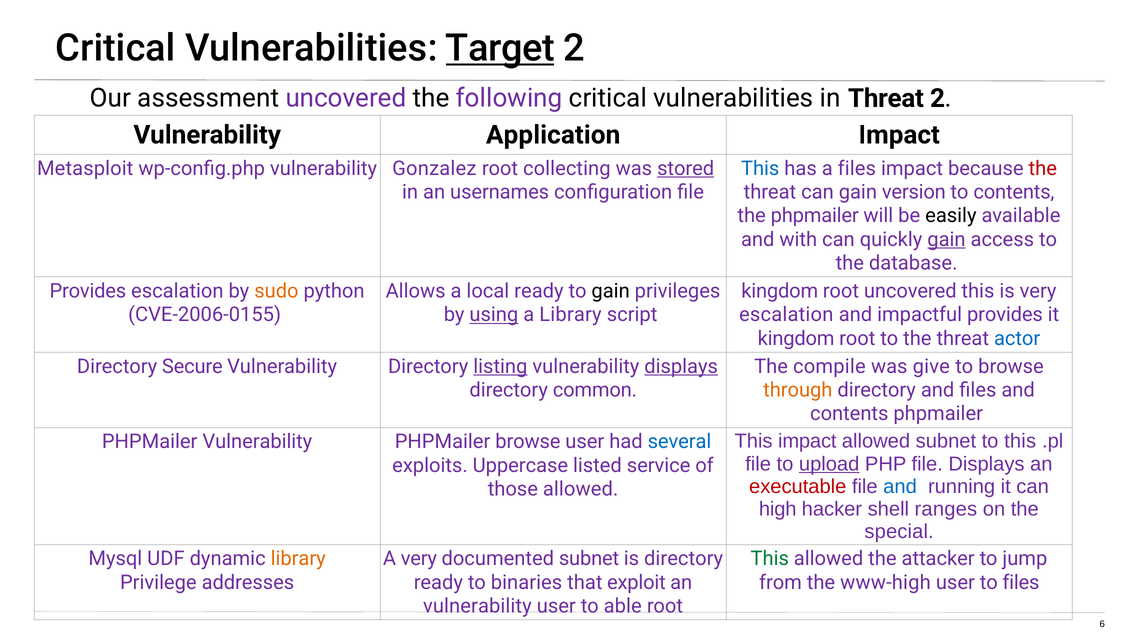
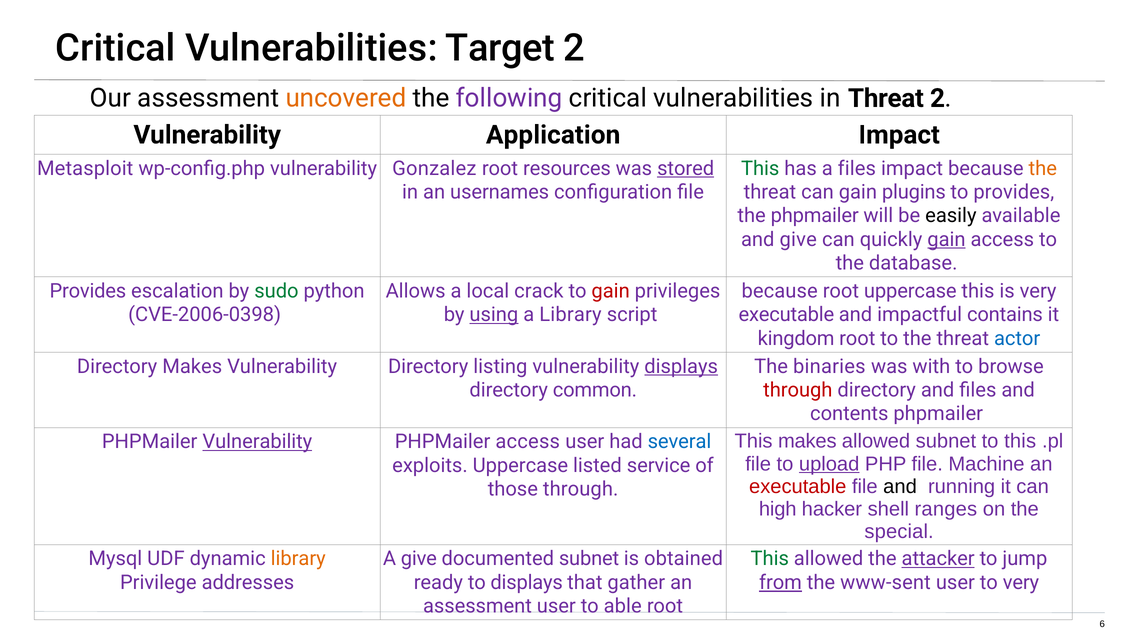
Target underline: present -> none
uncovered at (346, 98) colour: purple -> orange
collecting: collecting -> resources
This at (760, 168) colour: blue -> green
the at (1043, 168) colour: red -> orange
version: version -> plugins
to contents: contents -> provides
and with: with -> give
sudo colour: orange -> green
local ready: ready -> crack
gain at (611, 291) colour: black -> red
kingdom at (780, 291): kingdom -> because
root uncovered: uncovered -> uppercase
CVE-2006-0155: CVE-2006-0155 -> CVE-2006-0398
escalation at (786, 315): escalation -> executable
impactful provides: provides -> contains
Directory Secure: Secure -> Makes
listing underline: present -> none
compile: compile -> binaries
give: give -> with
through at (798, 390) colour: orange -> red
This impact: impact -> makes
Vulnerability at (257, 442) underline: none -> present
PHPMailer browse: browse -> access
file Displays: Displays -> Machine
and at (900, 486) colour: blue -> black
those allowed: allowed -> through
A very: very -> give
is directory: directory -> obtained
attacker underline: none -> present
to binaries: binaries -> displays
exploit: exploit -> gather
from underline: none -> present
www-high: www-high -> www-sent
to files: files -> very
vulnerability at (477, 606): vulnerability -> assessment
